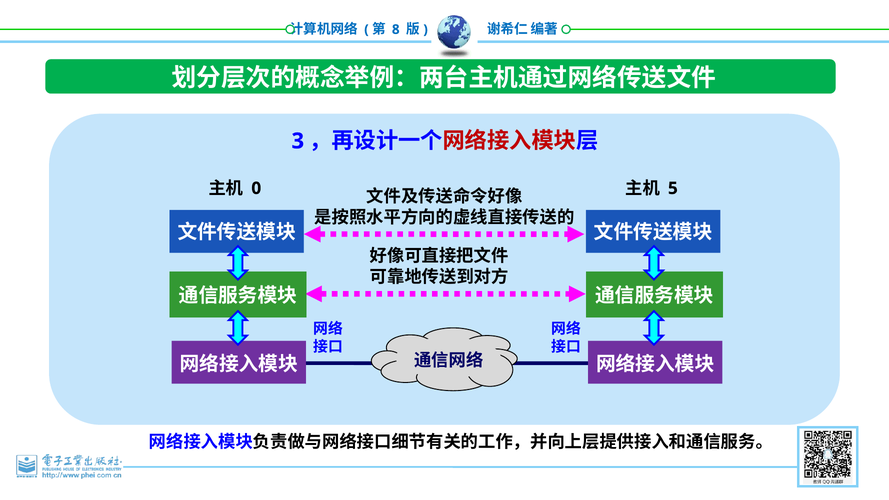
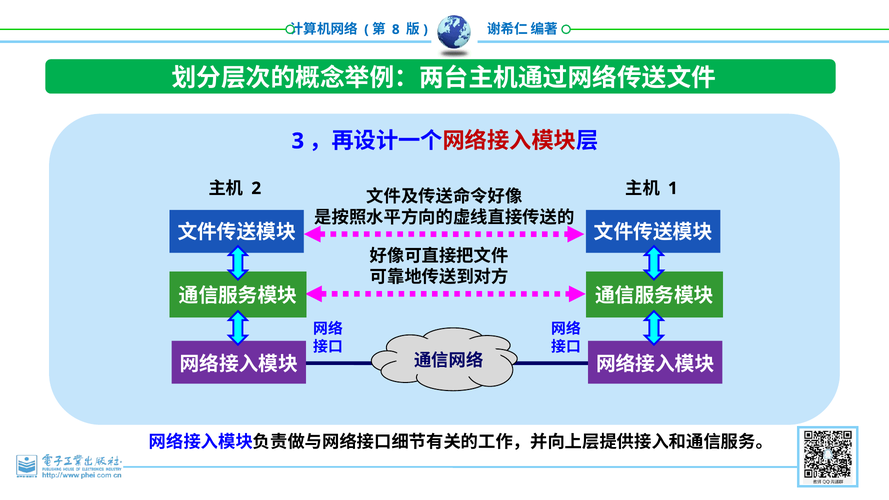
0: 0 -> 2
5: 5 -> 1
